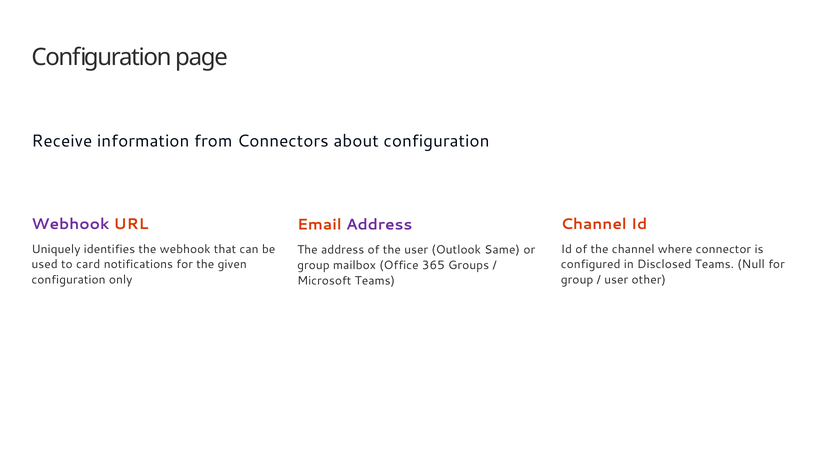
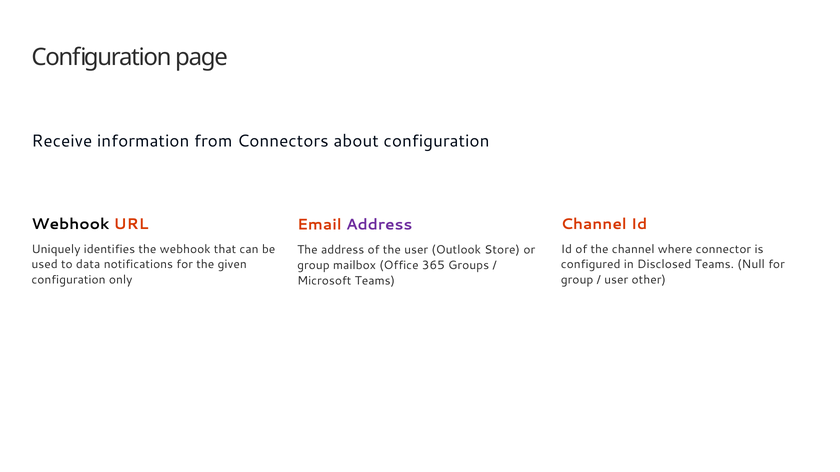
Webhook at (70, 224) colour: purple -> black
Same: Same -> Store
card: card -> data
